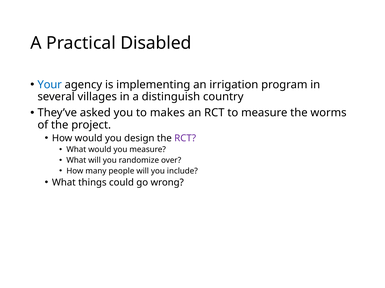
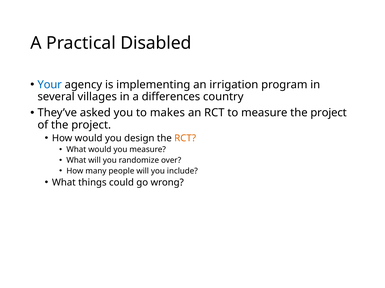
distinguish: distinguish -> differences
measure the worms: worms -> project
RCT at (185, 138) colour: purple -> orange
